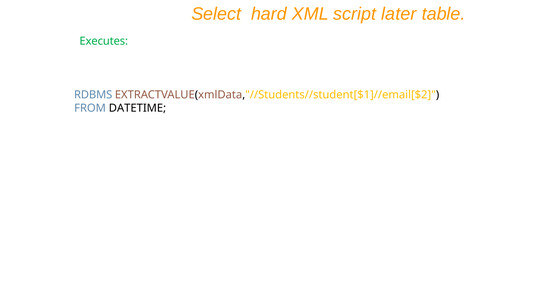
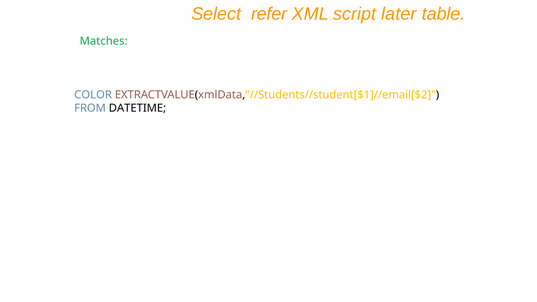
hard: hard -> refer
Executes: Executes -> Matches
RDBMS: RDBMS -> COLOR
